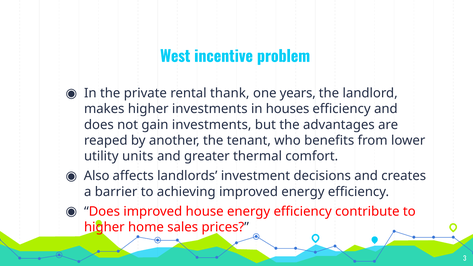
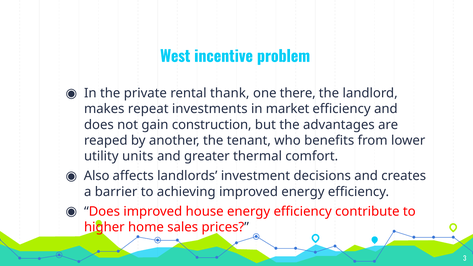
years: years -> there
makes higher: higher -> repeat
houses: houses -> market
gain investments: investments -> construction
